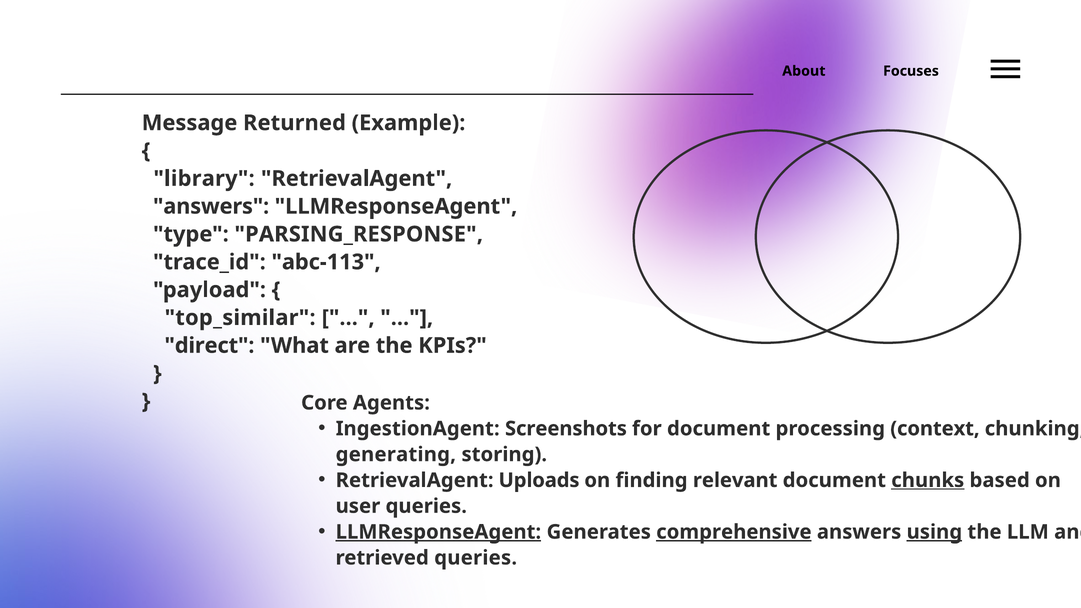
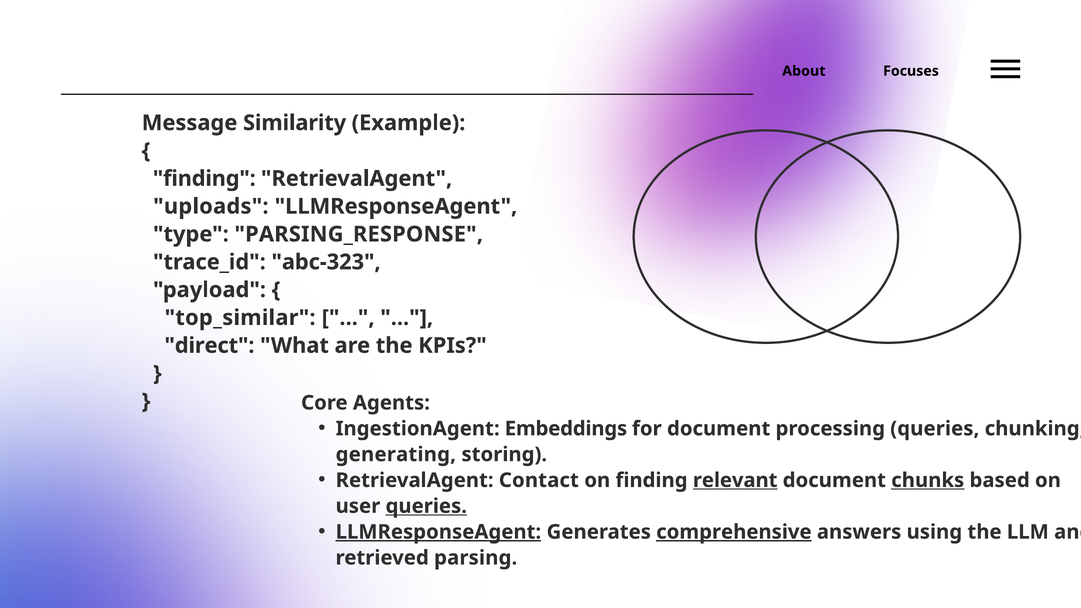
Returned: Returned -> Similarity
library at (204, 179): library -> finding
answers at (211, 206): answers -> uploads
abc-113: abc-113 -> abc-323
Screenshots: Screenshots -> Embeddings
processing context: context -> queries
Uploads: Uploads -> Contact
relevant underline: none -> present
queries at (426, 506) underline: none -> present
using underline: present -> none
retrieved queries: queries -> parsing
